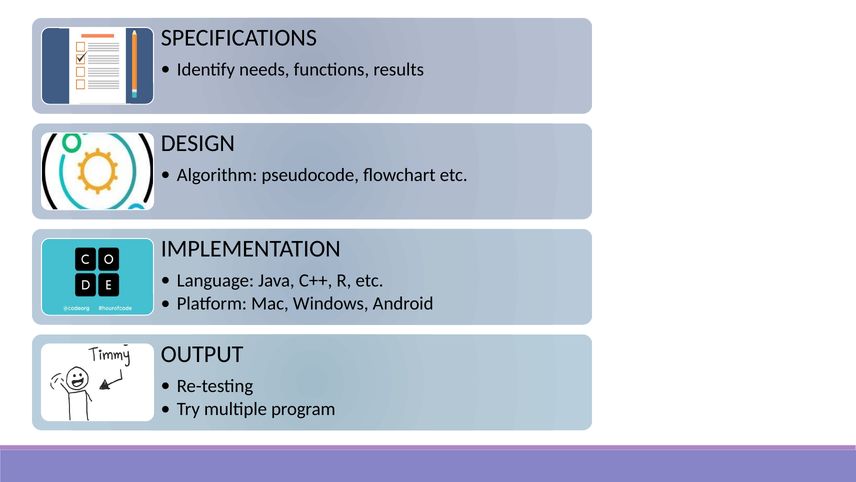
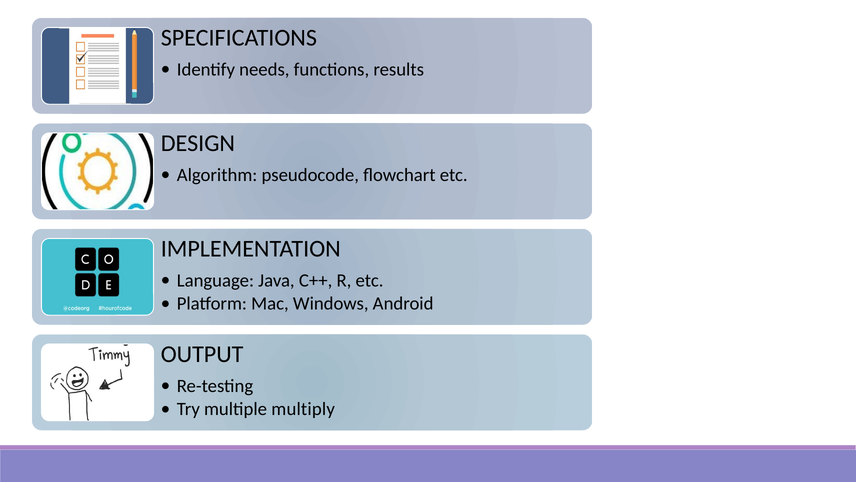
program: program -> multiply
